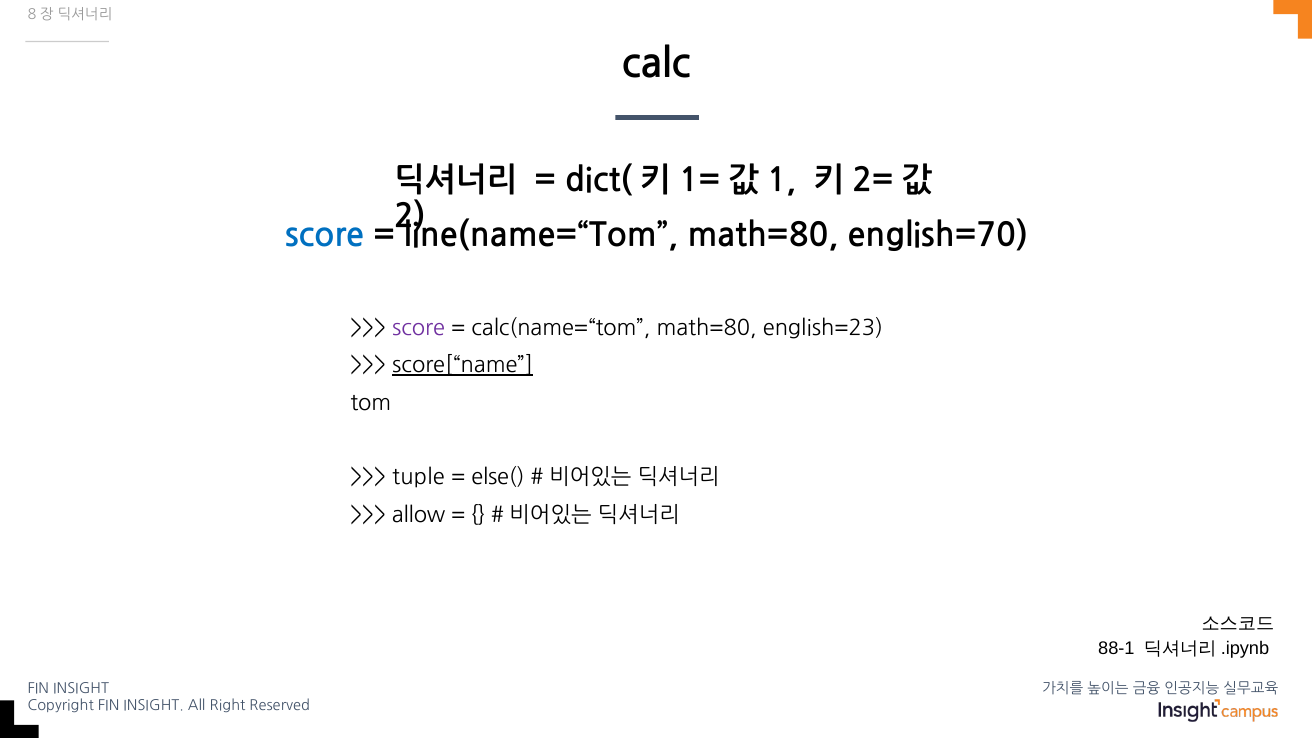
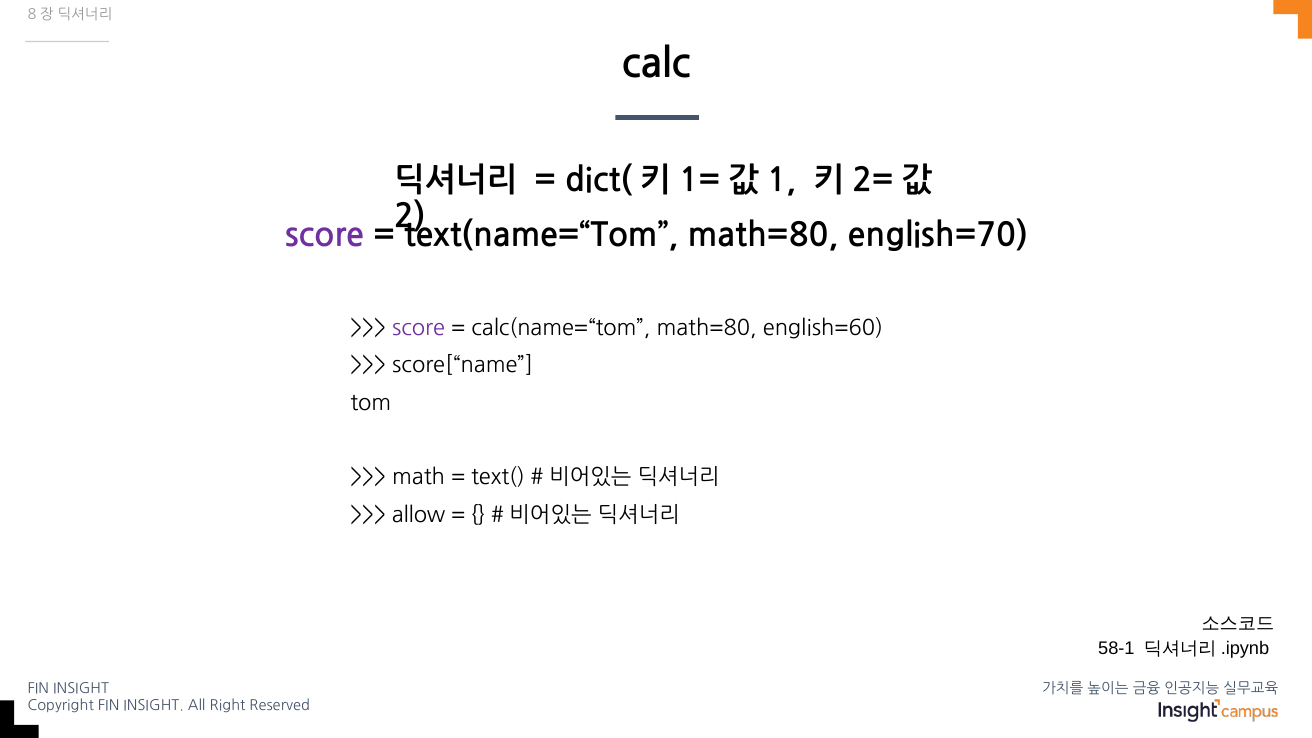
score at (324, 236) colour: blue -> purple
line(name=“Tom: line(name=“Tom -> text(name=“Tom
english=23: english=23 -> english=60
score[“name underline: present -> none
tuple: tuple -> math
else(: else( -> text(
88-1: 88-1 -> 58-1
